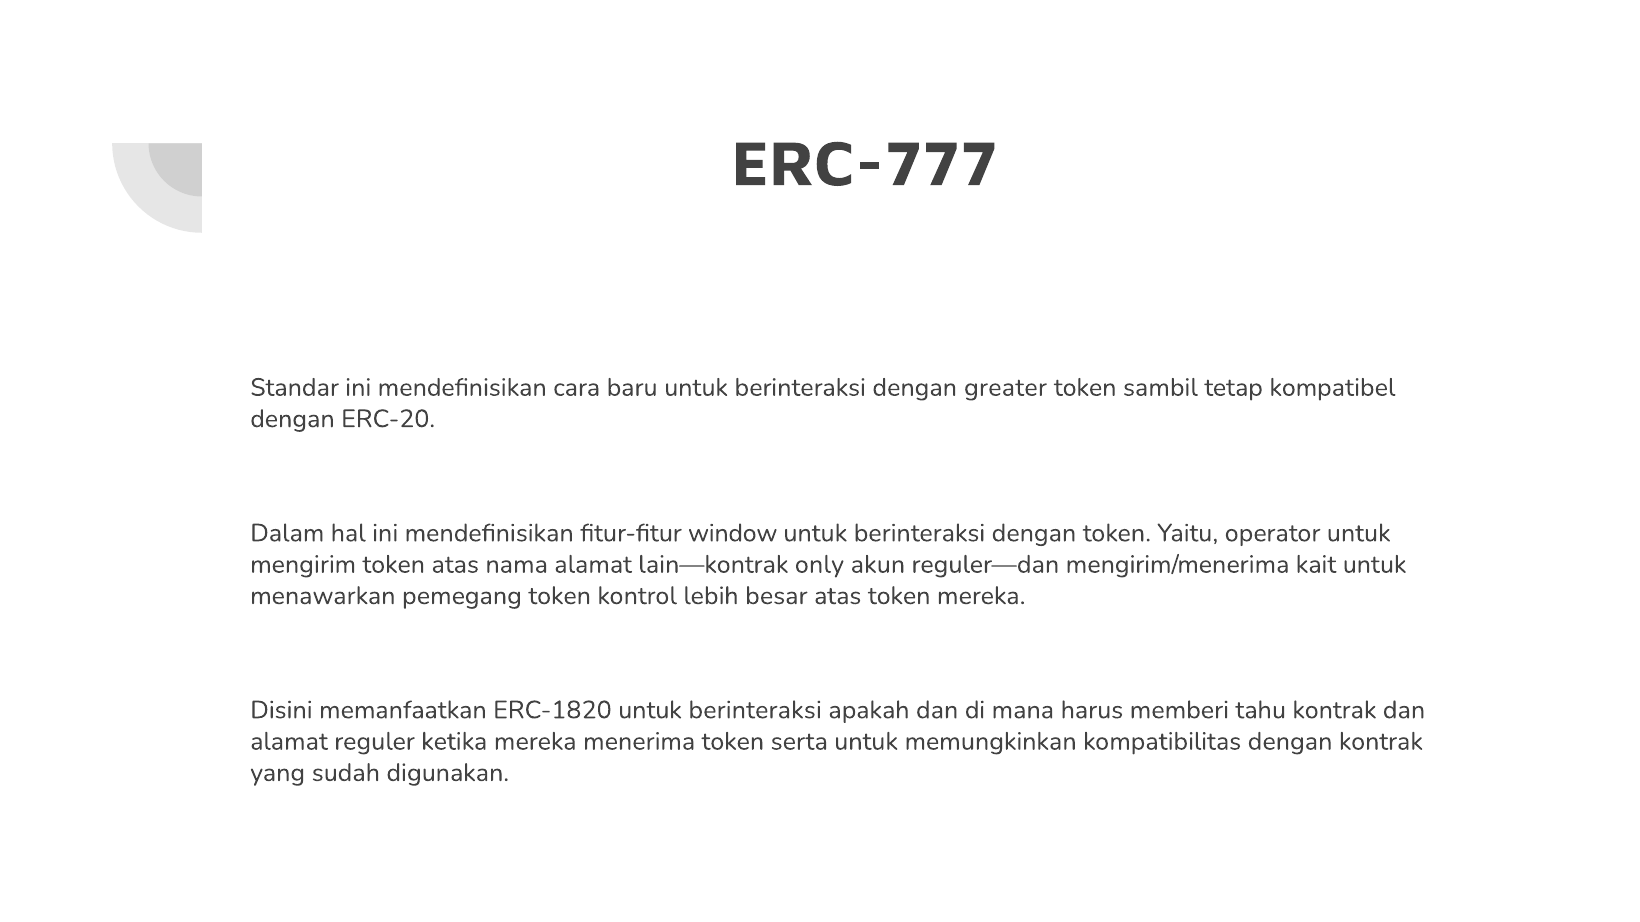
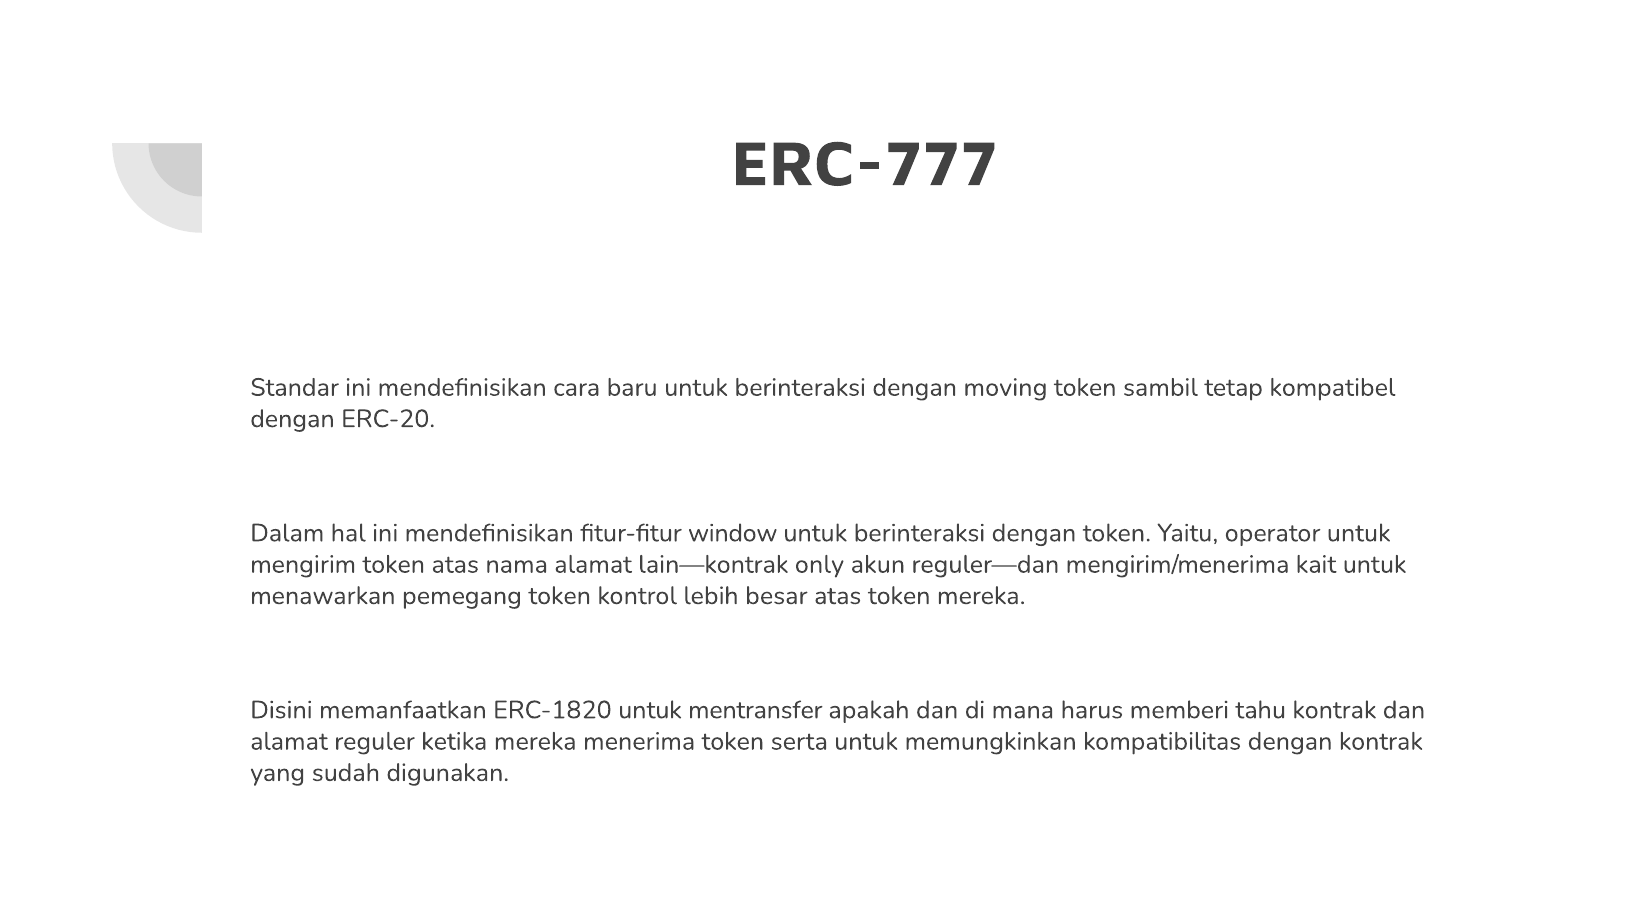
greater: greater -> moving
ERC-1820 untuk berinteraksi: berinteraksi -> mentransfer
